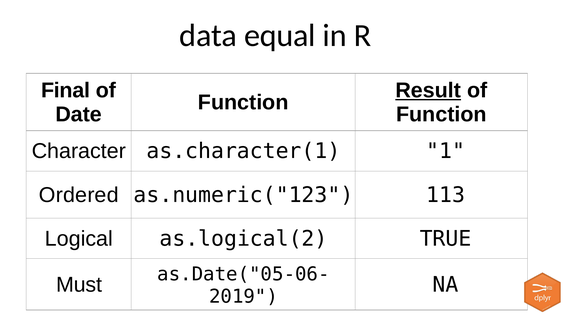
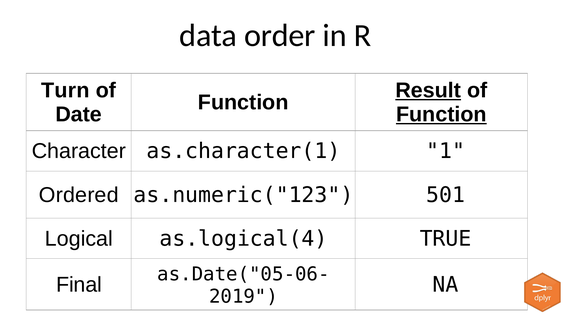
equal: equal -> order
Final: Final -> Turn
Function at (441, 114) underline: none -> present
113: 113 -> 501
as.logical(2: as.logical(2 -> as.logical(4
Must: Must -> Final
